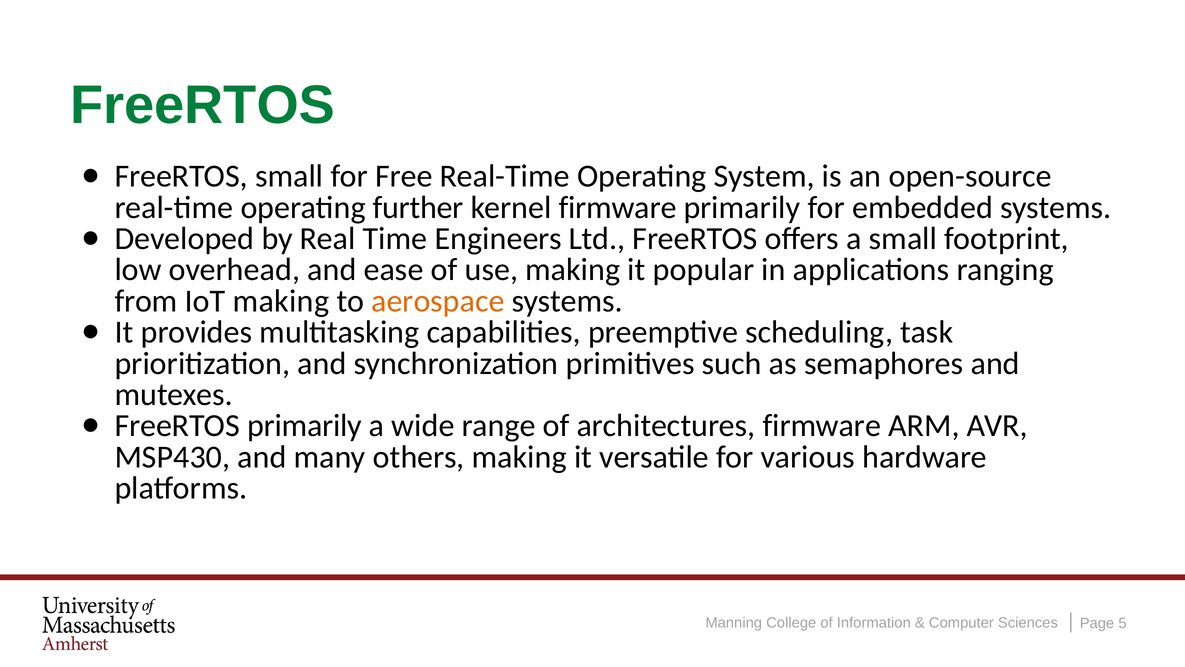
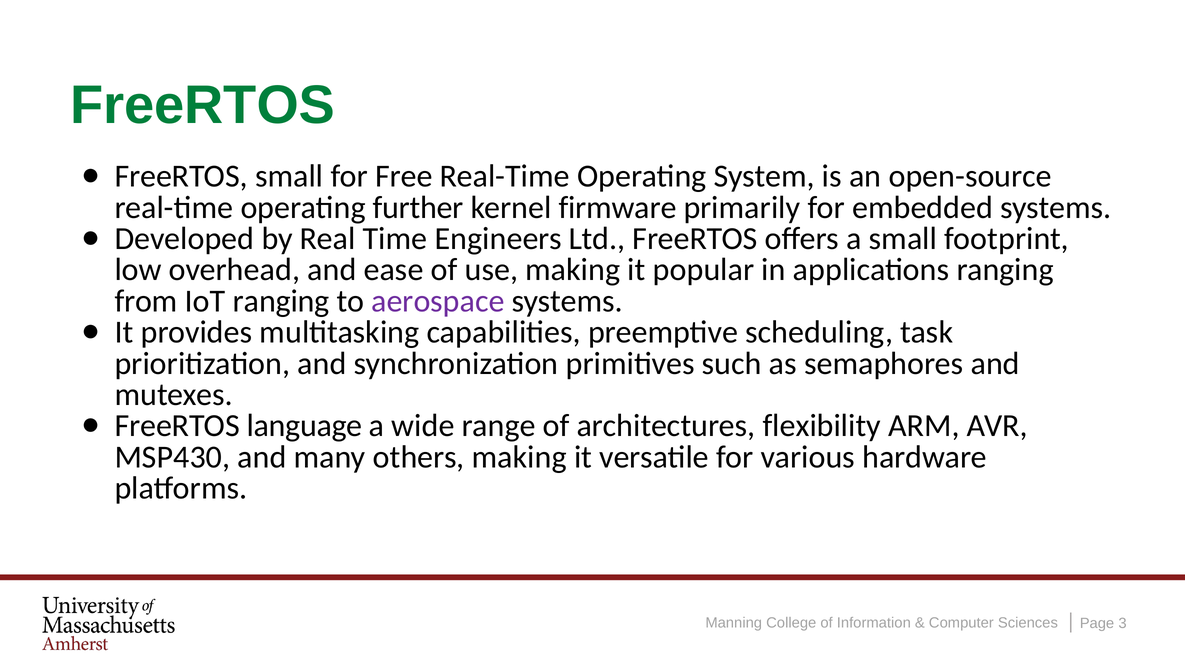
IoT making: making -> ranging
aerospace colour: orange -> purple
FreeRTOS primarily: primarily -> language
architectures firmware: firmware -> flexibility
5: 5 -> 3
